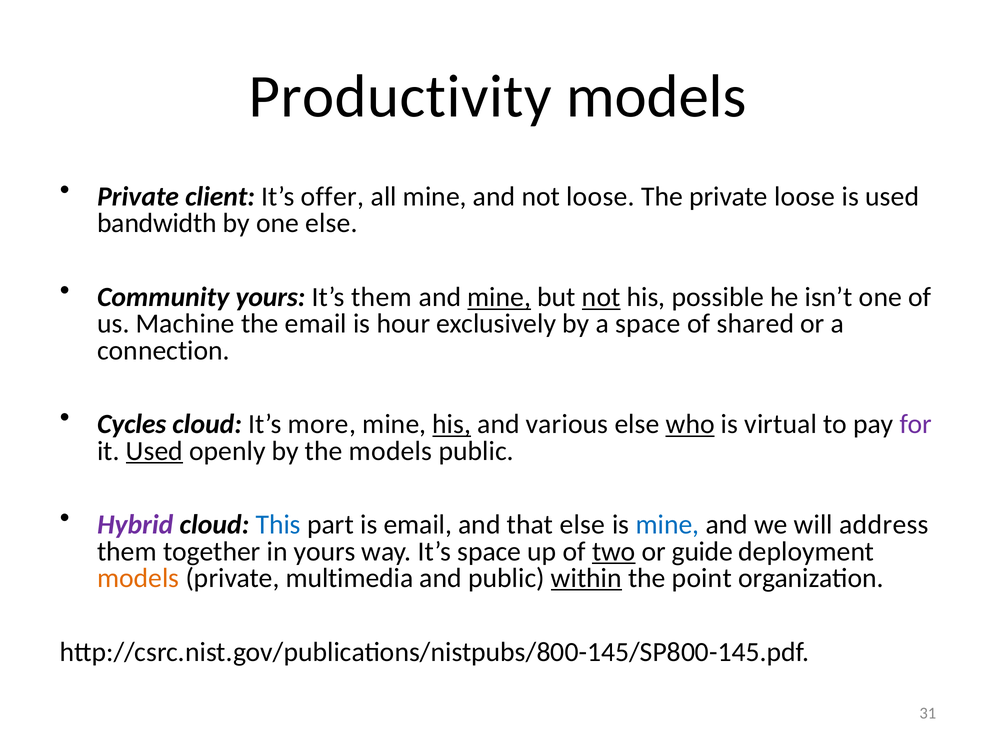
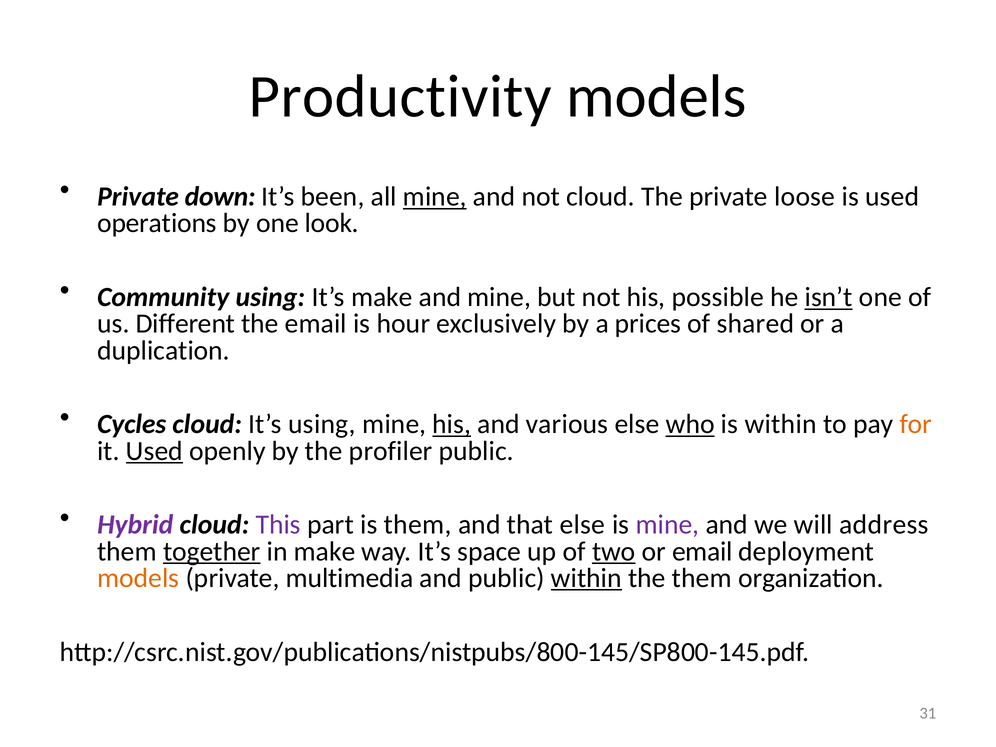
client: client -> down
offer: offer -> been
mine at (435, 197) underline: none -> present
not loose: loose -> cloud
bandwidth: bandwidth -> operations
one else: else -> look
Community yours: yours -> using
It’s them: them -> make
mine at (499, 297) underline: present -> none
not at (601, 297) underline: present -> none
isn’t underline: none -> present
Machine: Machine -> Different
a space: space -> prices
connection: connection -> duplication
It’s more: more -> using
is virtual: virtual -> within
for colour: purple -> orange
the models: models -> profiler
This colour: blue -> purple
is email: email -> them
mine at (667, 525) colour: blue -> purple
together underline: none -> present
in yours: yours -> make
or guide: guide -> email
the point: point -> them
